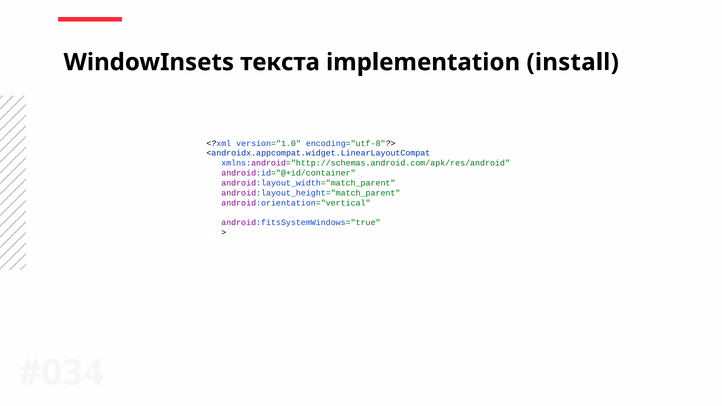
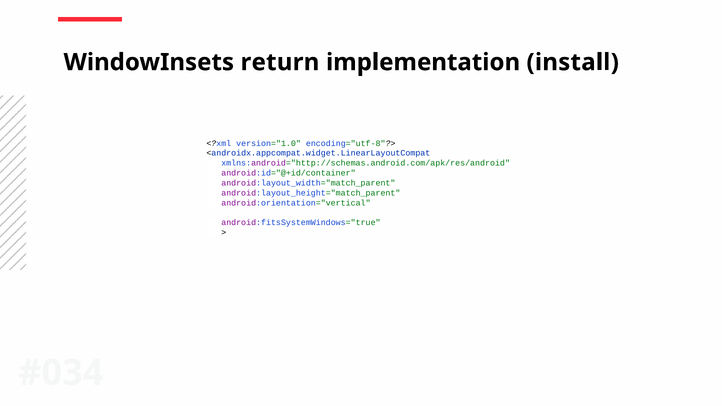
текста: текста -> return
